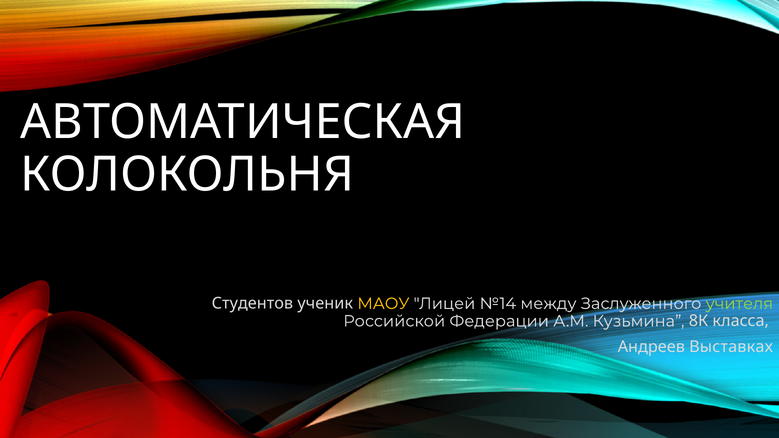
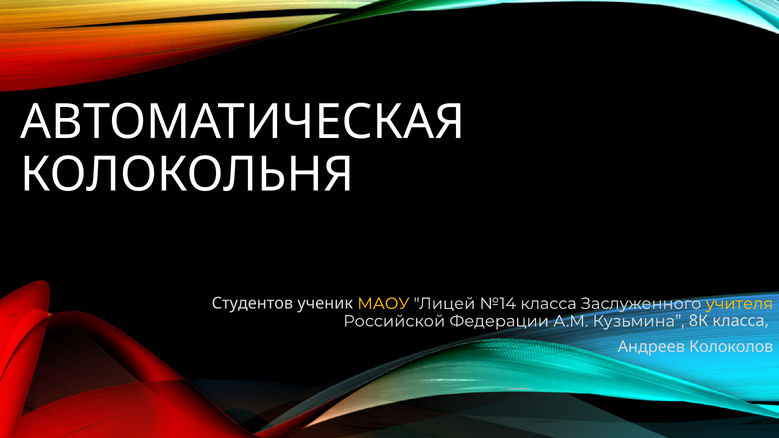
№14 между: между -> класса
учителя colour: light green -> yellow
Выставках: Выставках -> Колоколов
